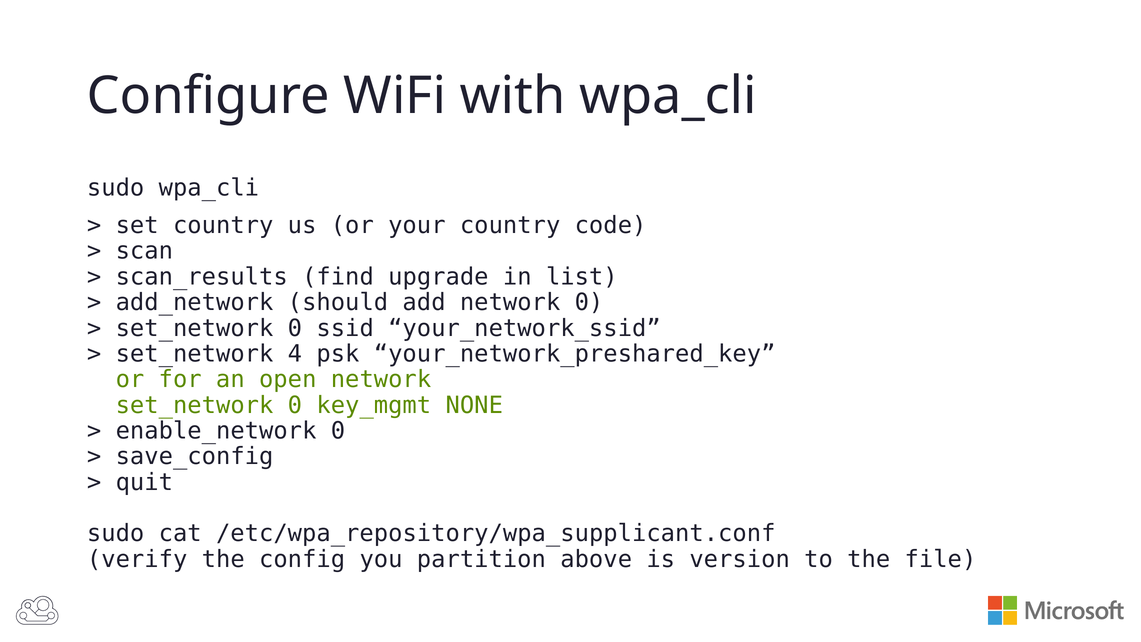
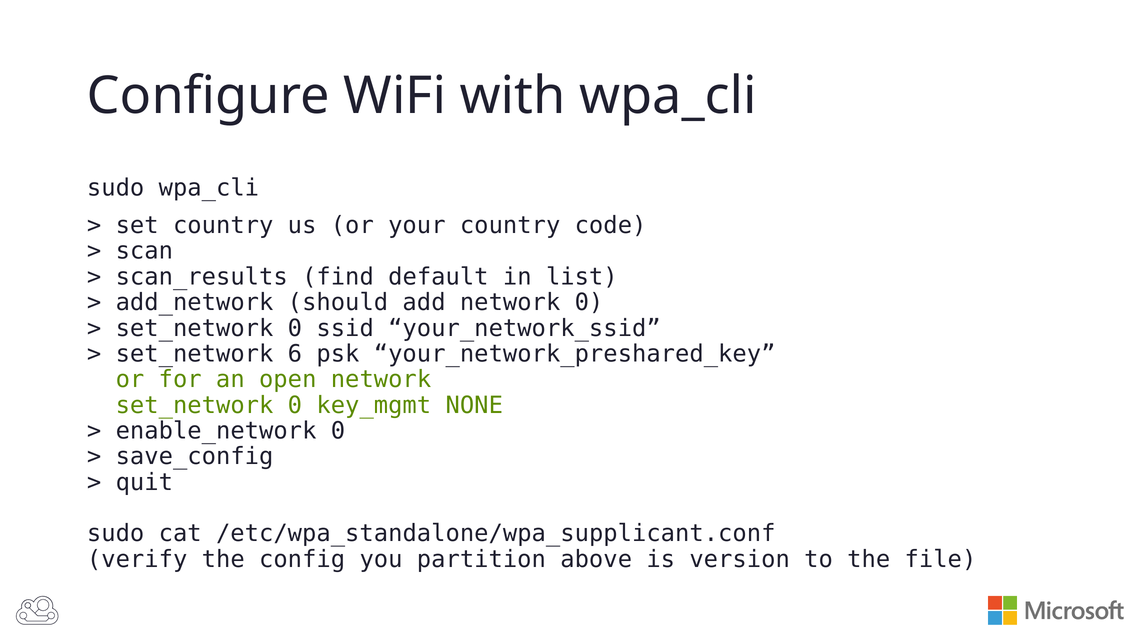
upgrade: upgrade -> default
4: 4 -> 6
/etc/wpa_repository/wpa_supplicant.conf: /etc/wpa_repository/wpa_supplicant.conf -> /etc/wpa_standalone/wpa_supplicant.conf
